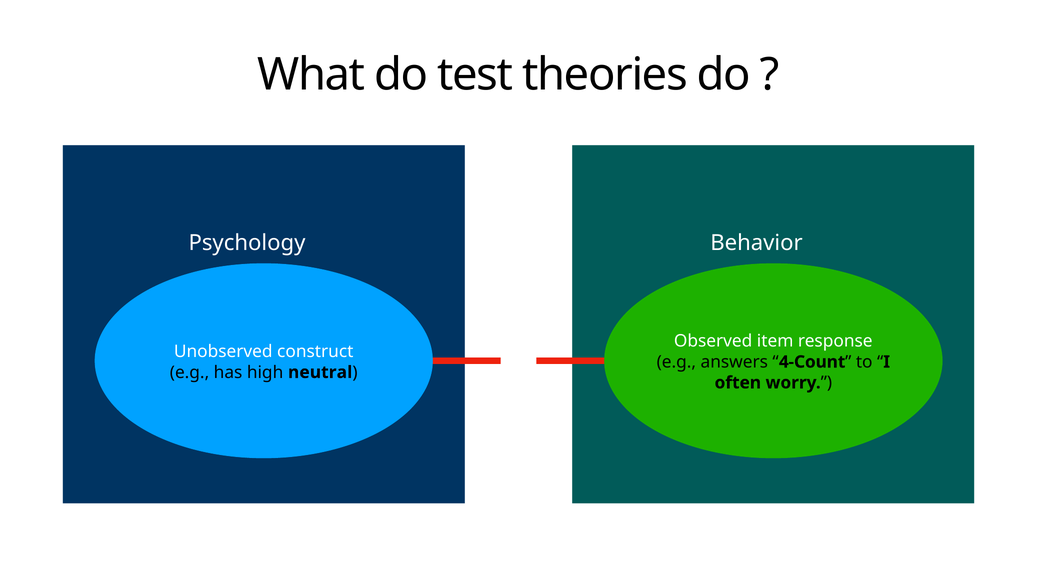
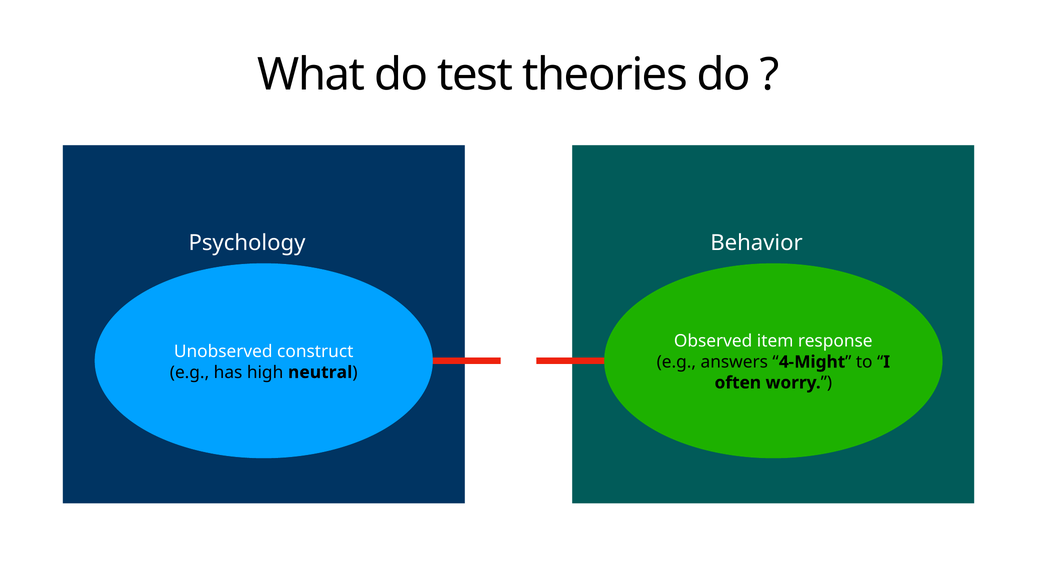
4-Count: 4-Count -> 4-Might
